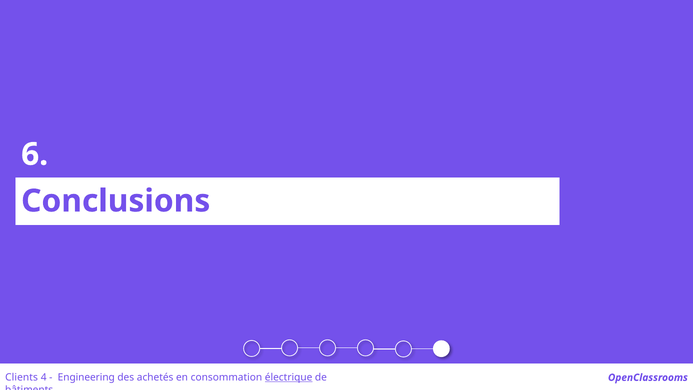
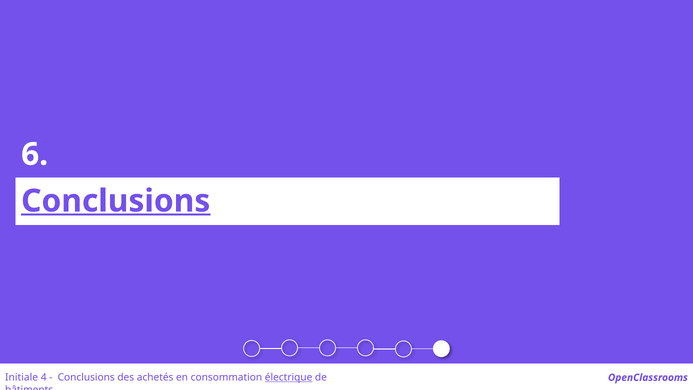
Conclusions at (116, 201) underline: none -> present
Clients: Clients -> Initiale
Engineering at (86, 377): Engineering -> Conclusions
